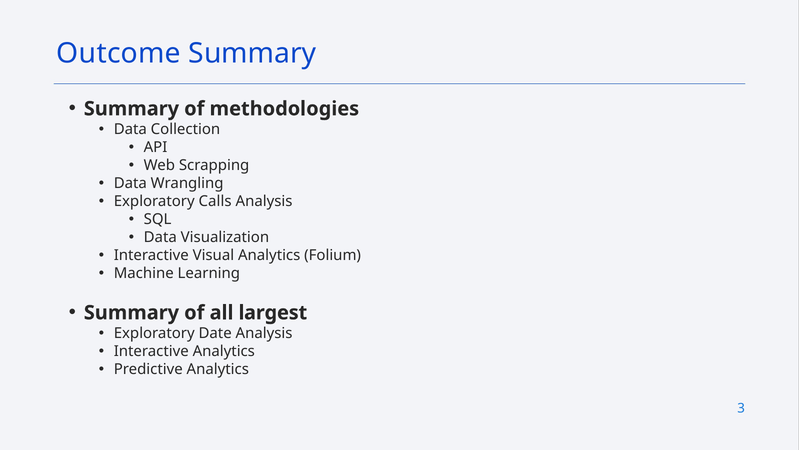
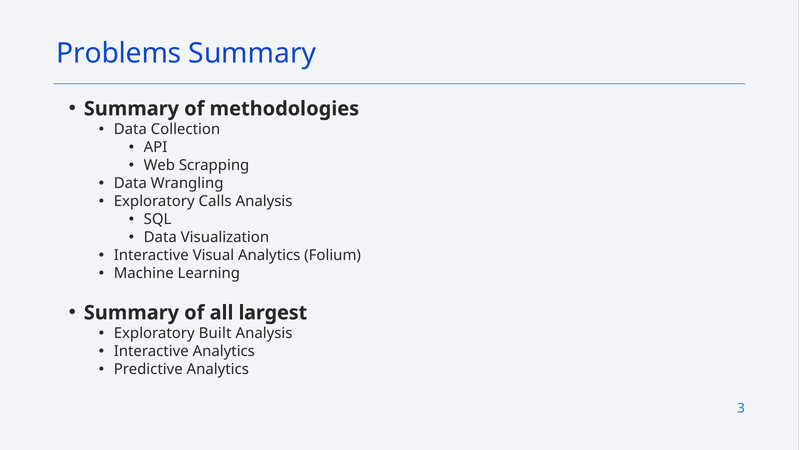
Outcome: Outcome -> Problems
Date: Date -> Built
